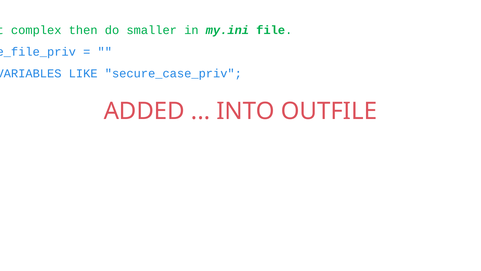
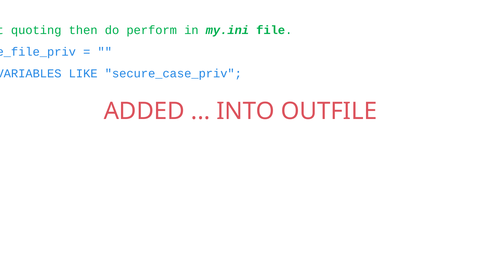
complex: complex -> quoting
smaller: smaller -> perform
